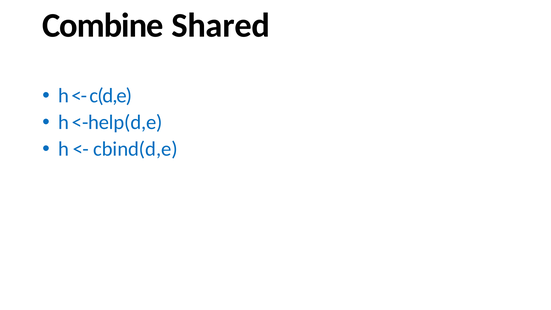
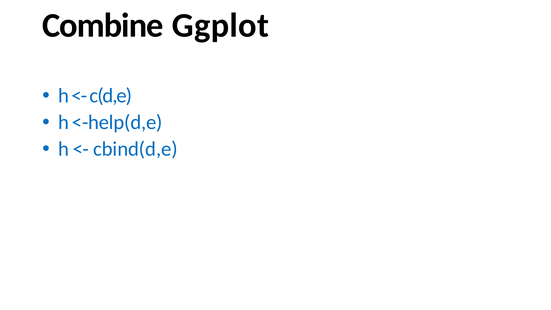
Shared: Shared -> Ggplot
